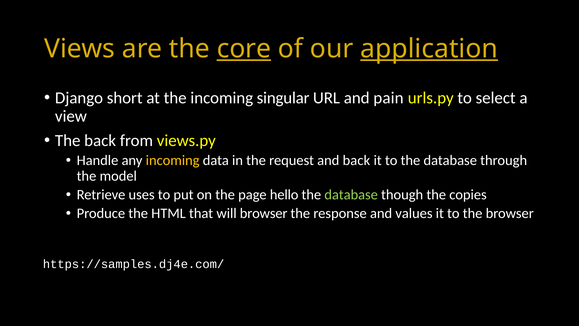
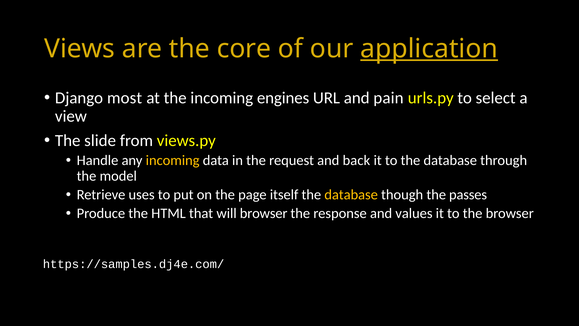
core underline: present -> none
short: short -> most
singular: singular -> engines
The back: back -> slide
hello: hello -> itself
database at (351, 195) colour: light green -> yellow
copies: copies -> passes
